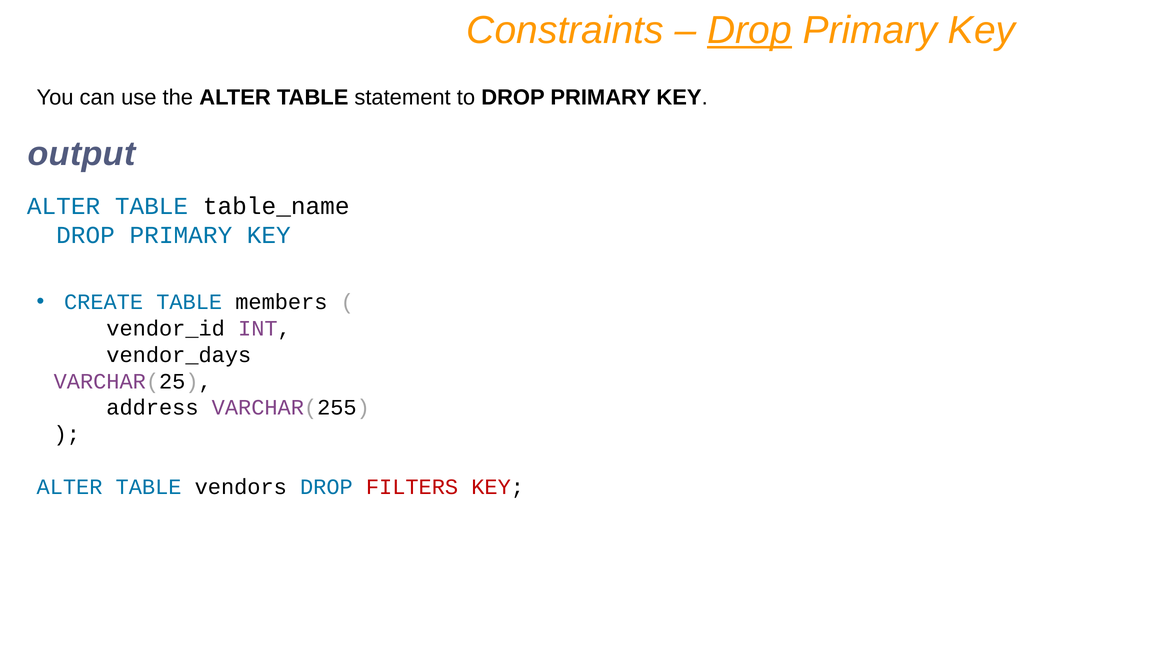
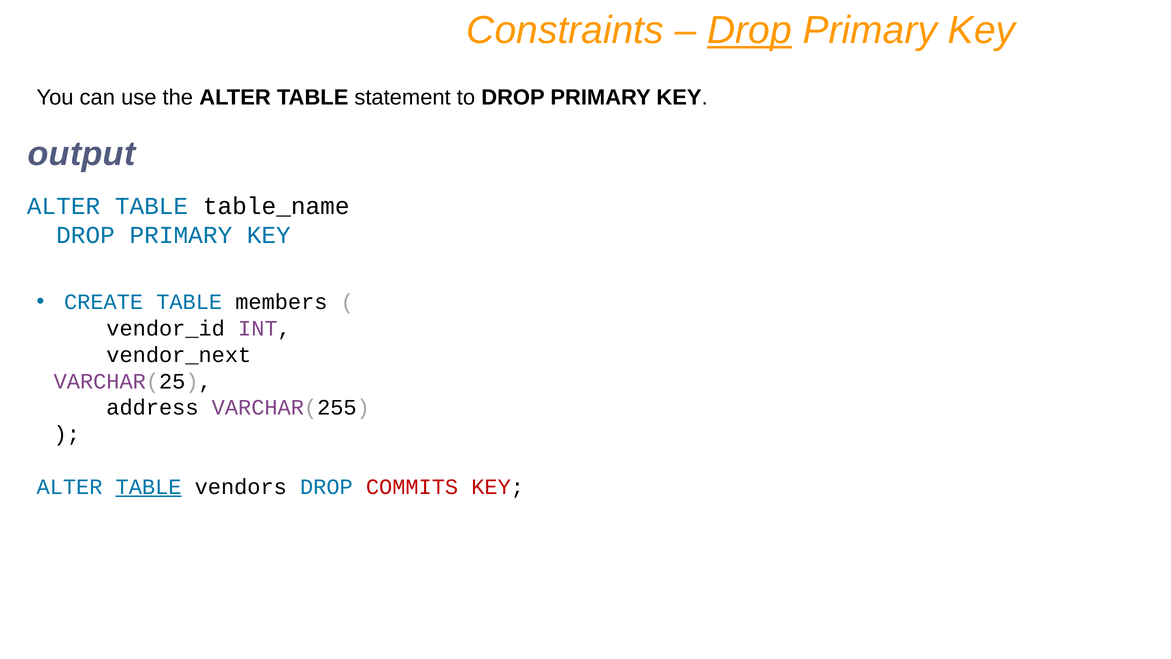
vendor_days: vendor_days -> vendor_next
TABLE at (149, 487) underline: none -> present
FILTERS: FILTERS -> COMMITS
